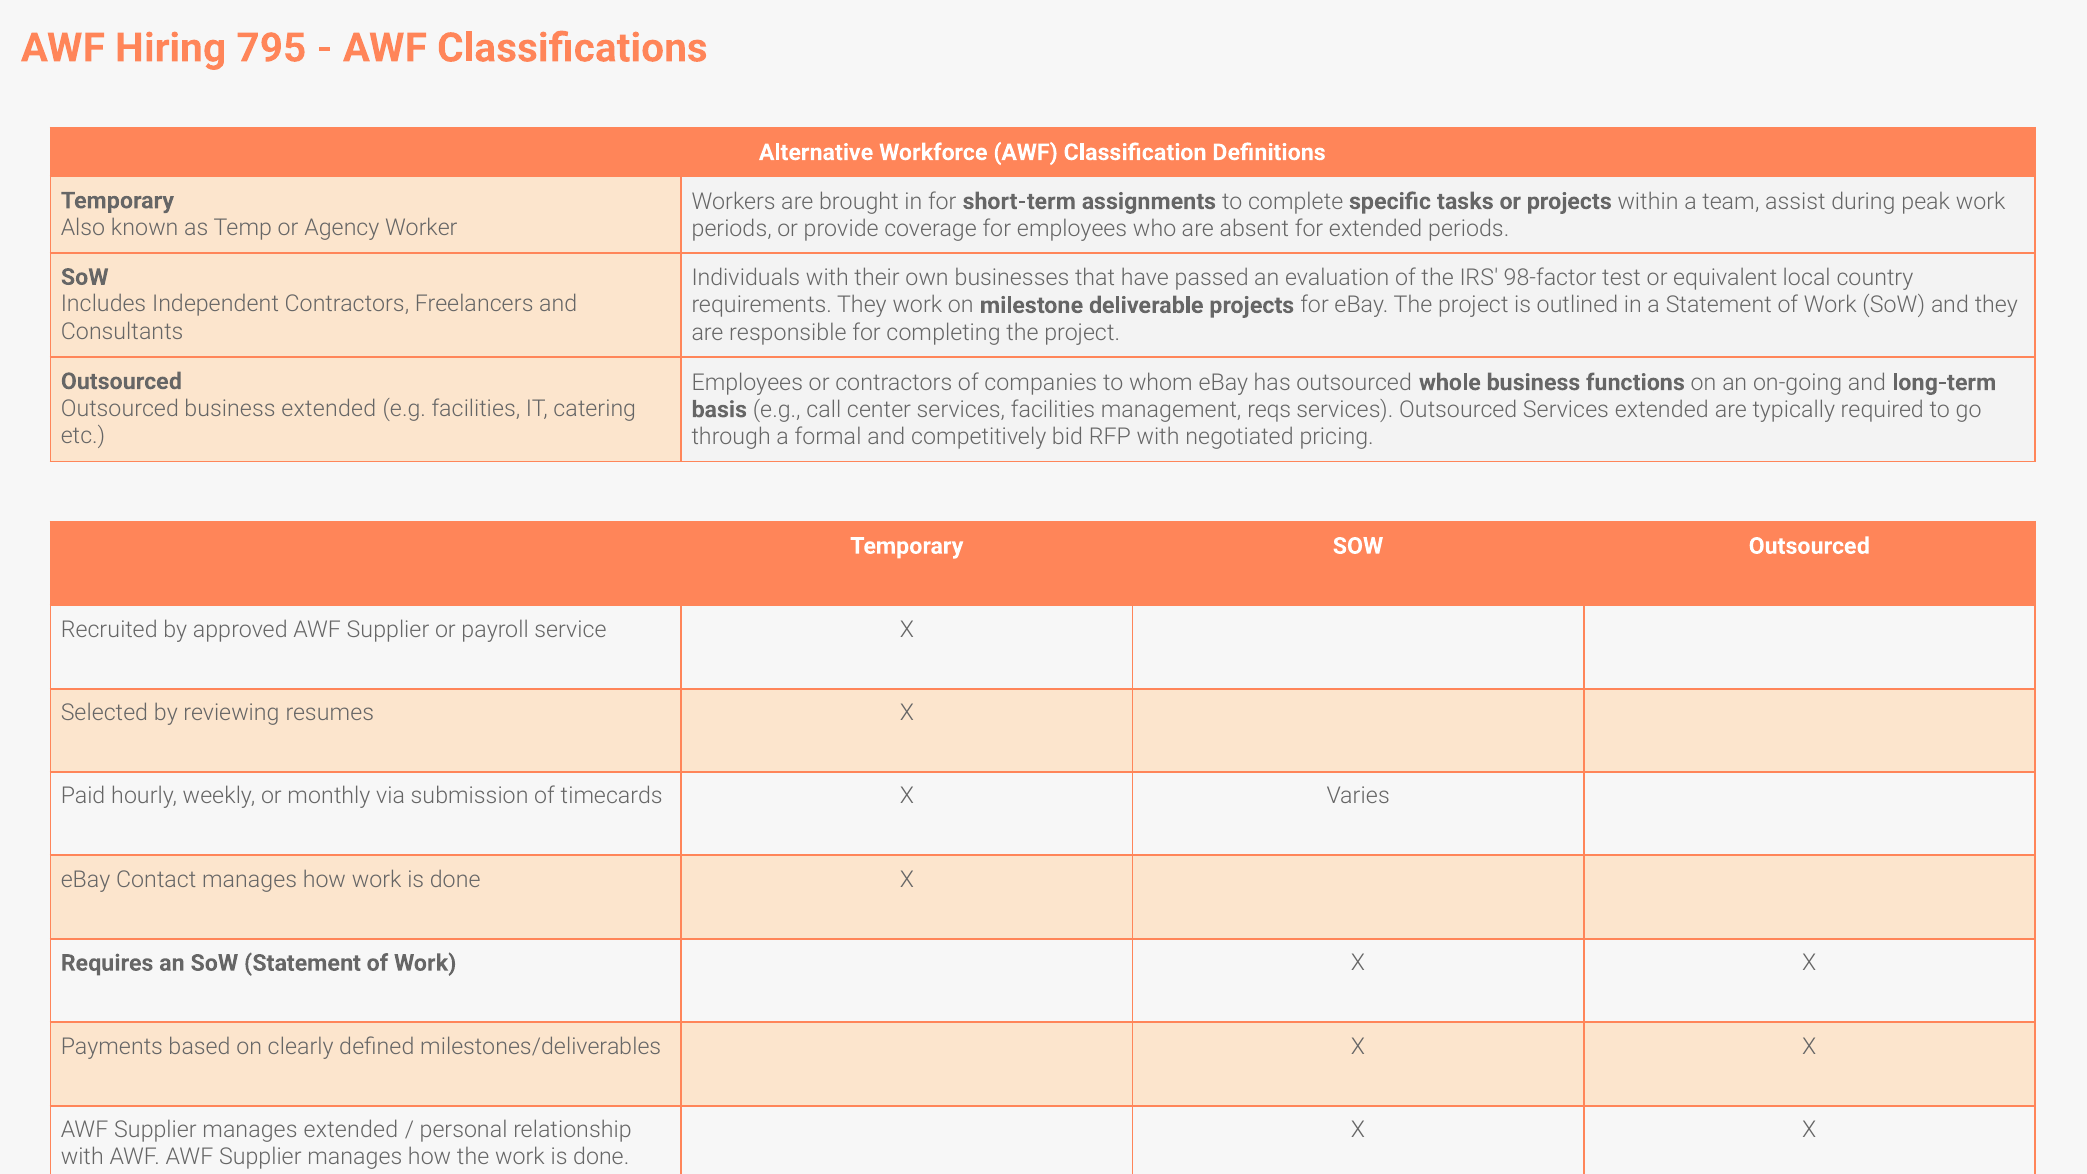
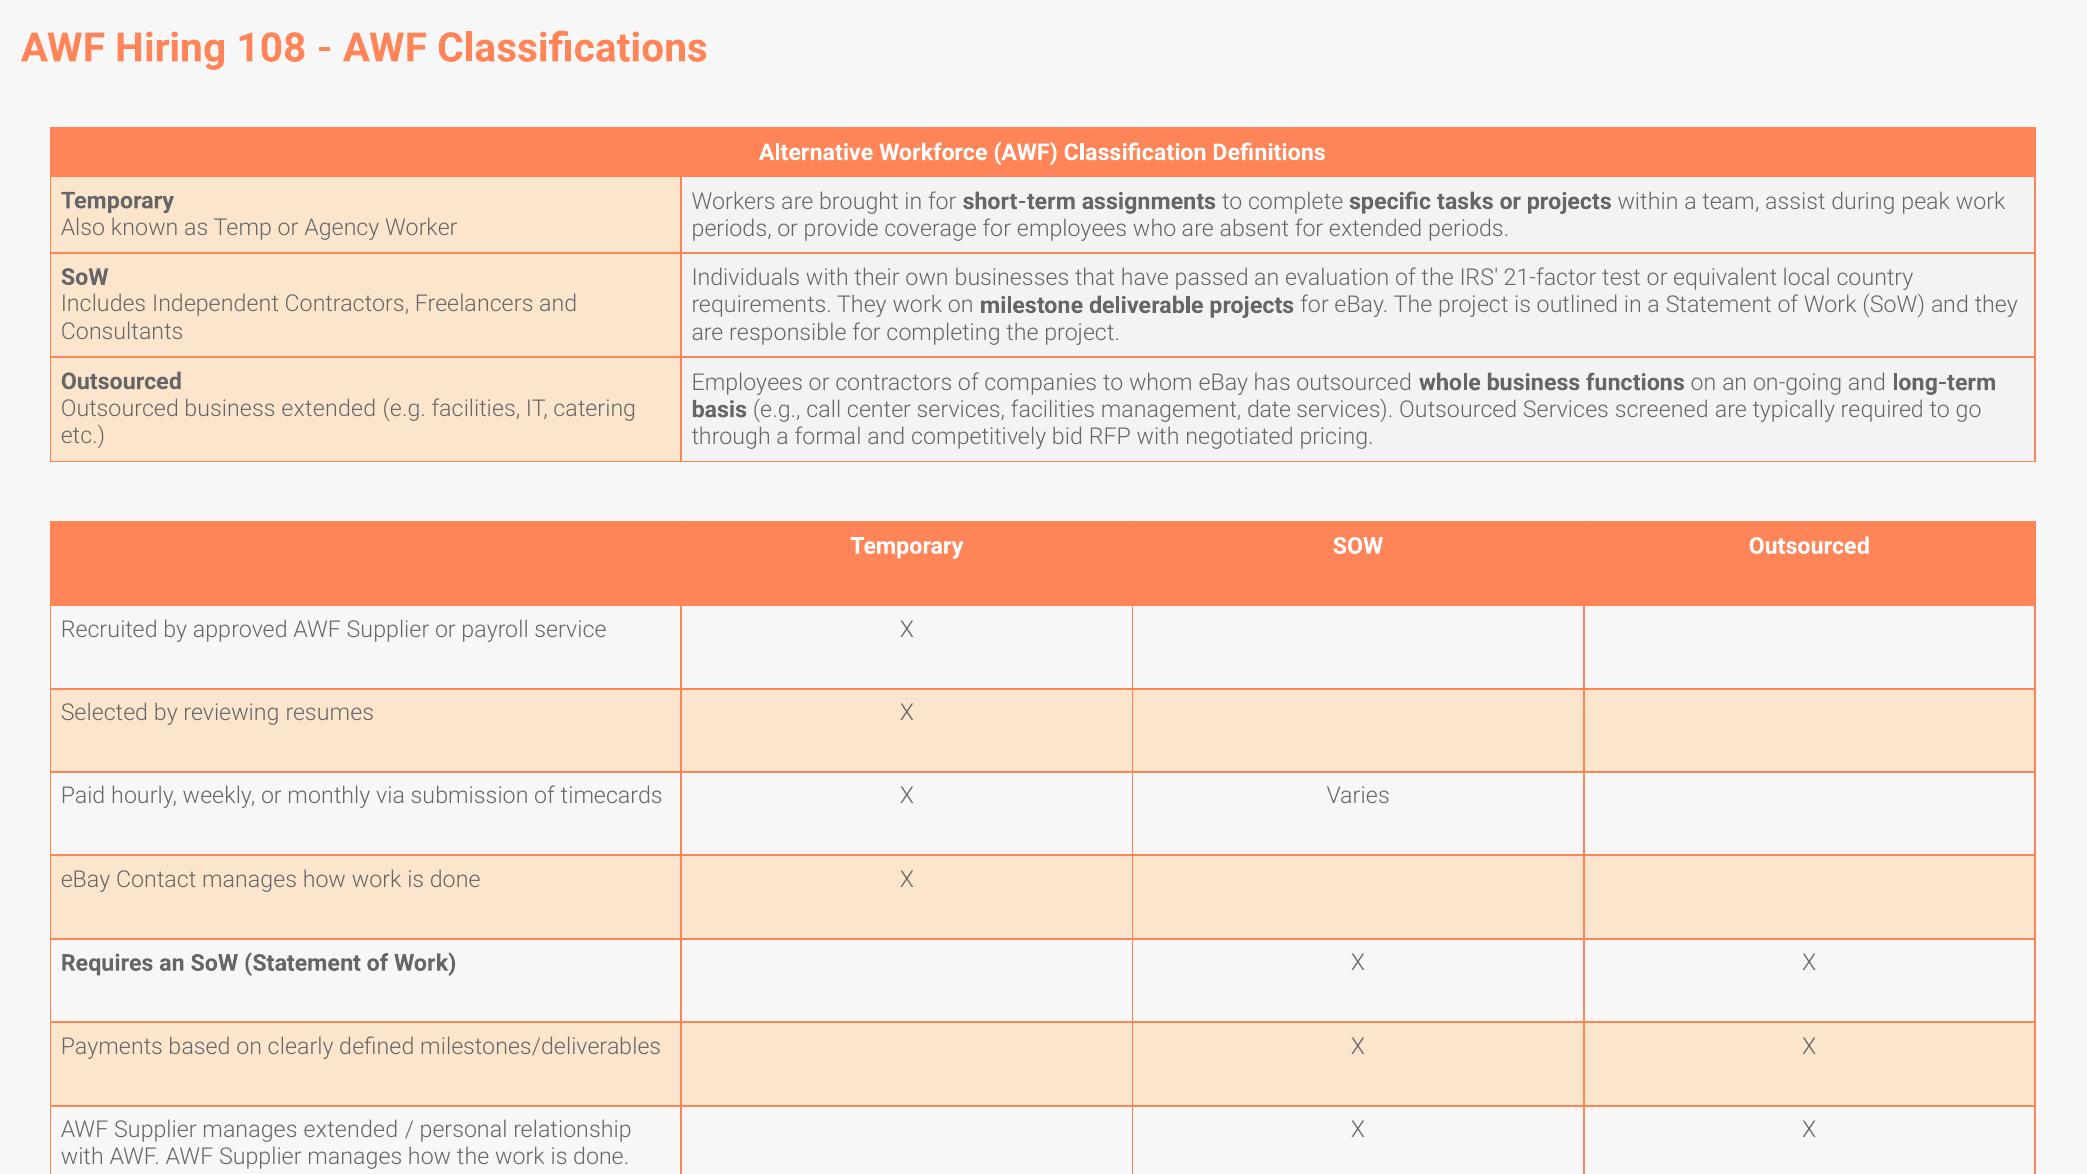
795: 795 -> 108
98-factor: 98-factor -> 21-factor
reqs: reqs -> date
Services extended: extended -> screened
